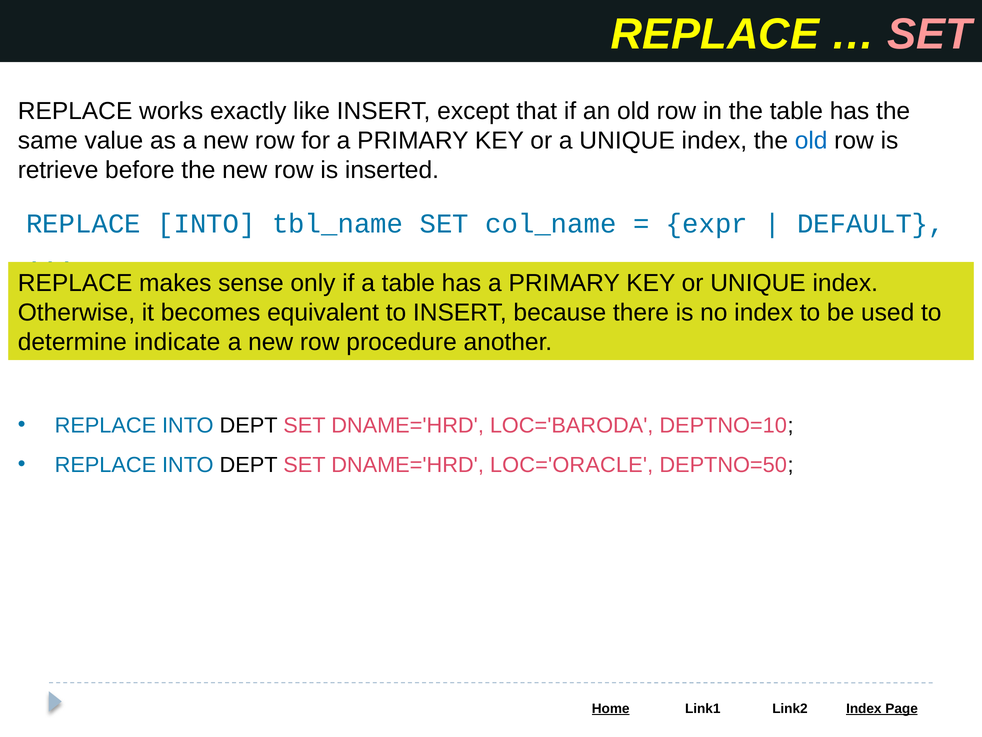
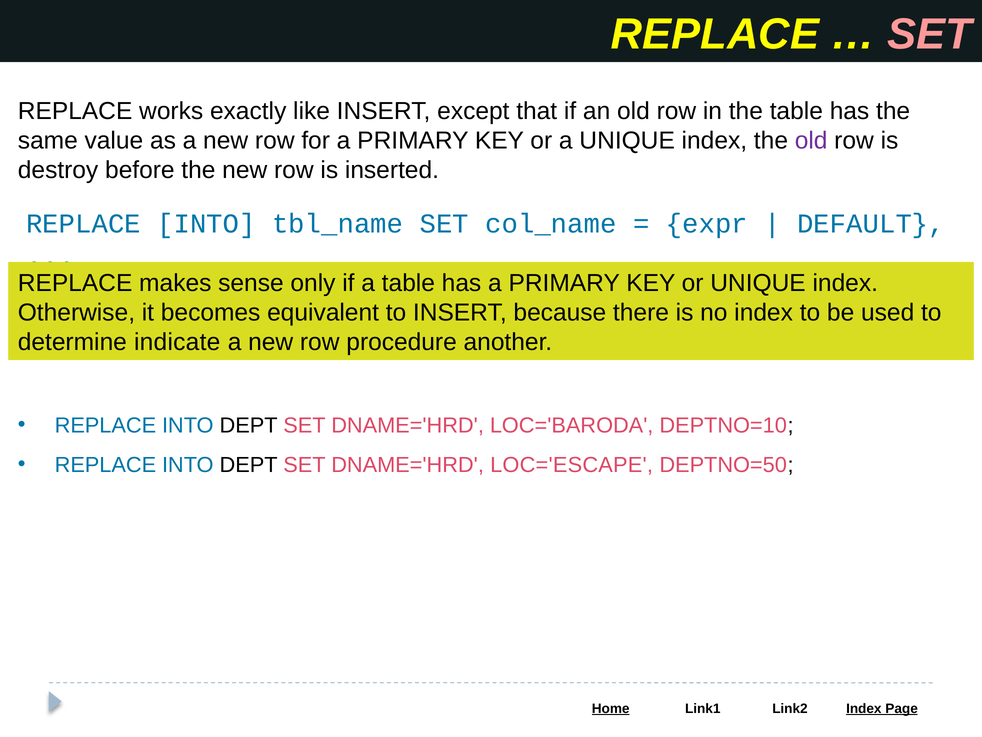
old at (811, 141) colour: blue -> purple
retrieve: retrieve -> destroy
LOC='ORACLE: LOC='ORACLE -> LOC='ESCAPE
